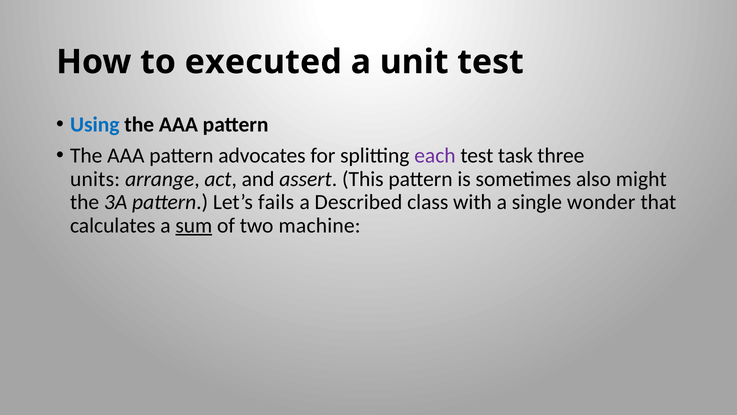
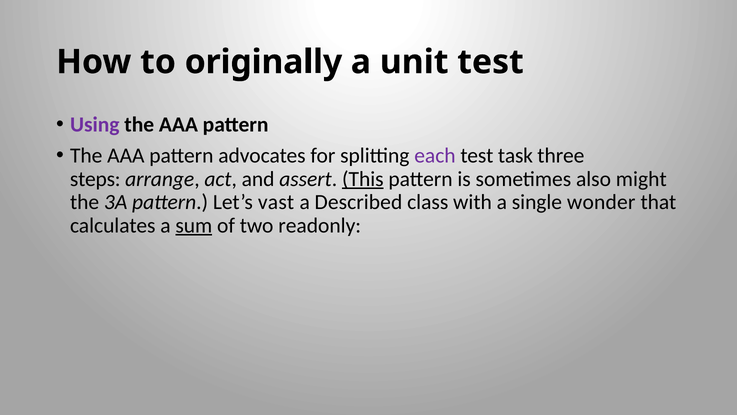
executed: executed -> originally
Using colour: blue -> purple
units: units -> steps
This underline: none -> present
fails: fails -> vast
machine: machine -> readonly
